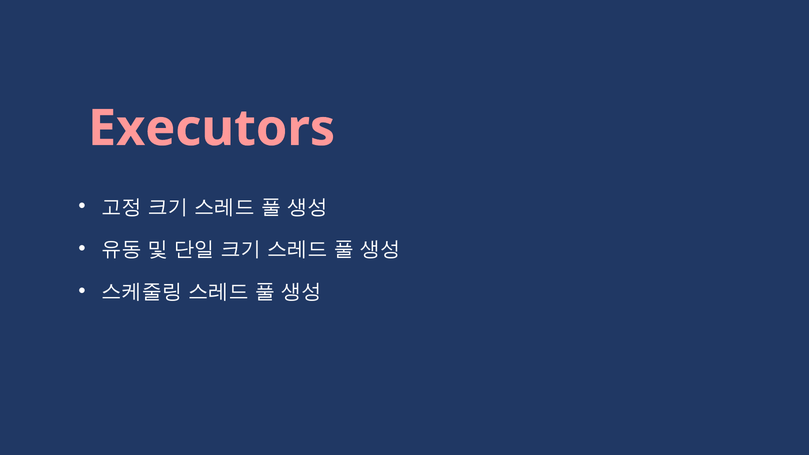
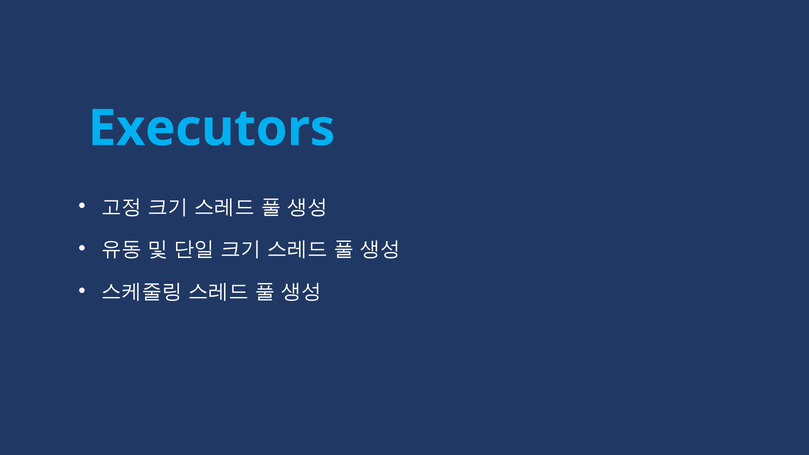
Executors colour: pink -> light blue
